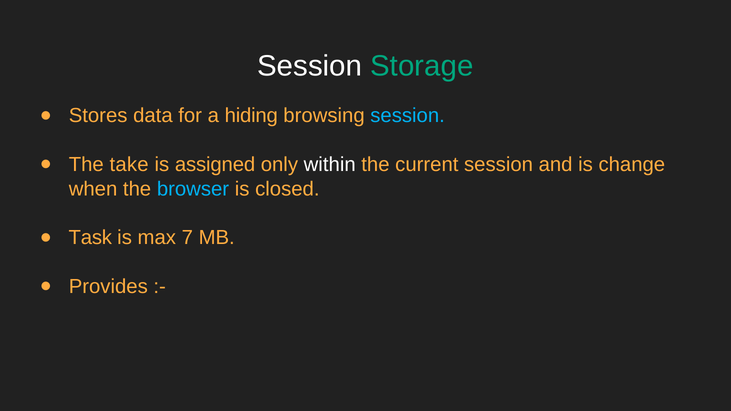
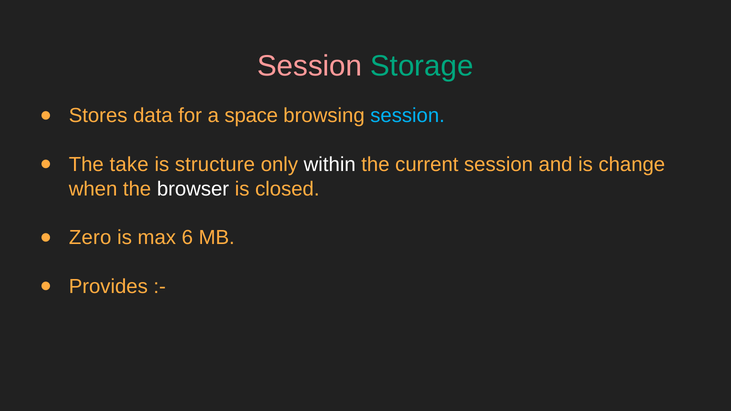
Session at (310, 66) colour: white -> pink
hiding: hiding -> space
assigned: assigned -> structure
browser colour: light blue -> white
Task: Task -> Zero
7: 7 -> 6
